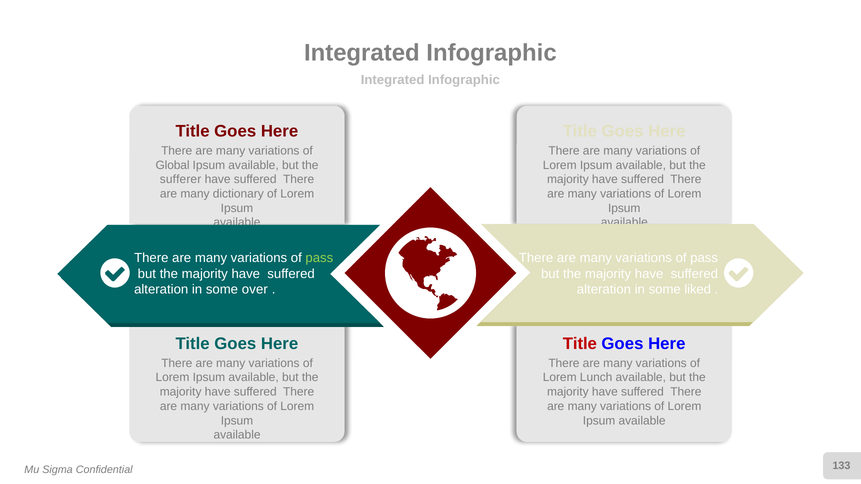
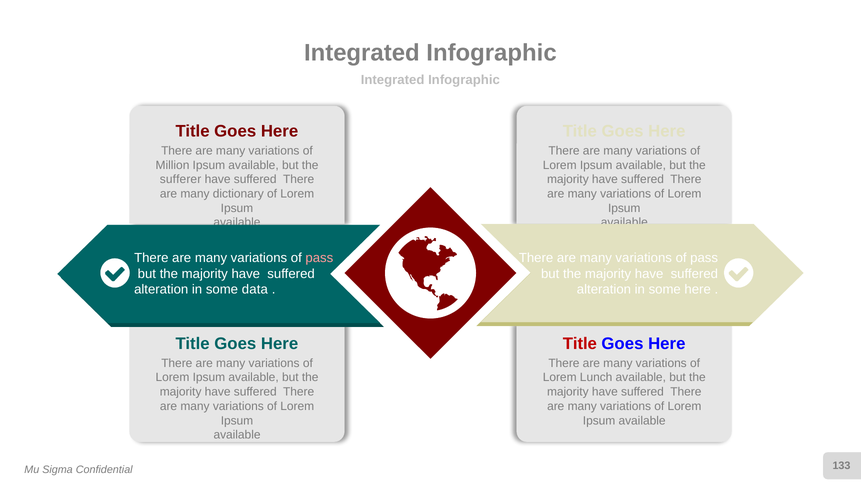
Global: Global -> Million
pass at (319, 258) colour: light green -> pink
over: over -> data
some liked: liked -> here
